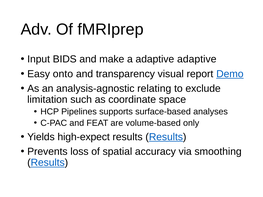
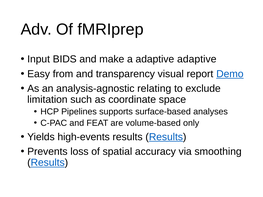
onto: onto -> from
high-expect: high-expect -> high-events
